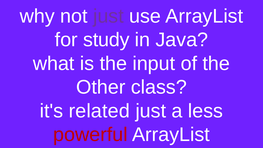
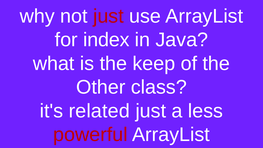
just at (108, 16) colour: purple -> red
study: study -> index
input: input -> keep
